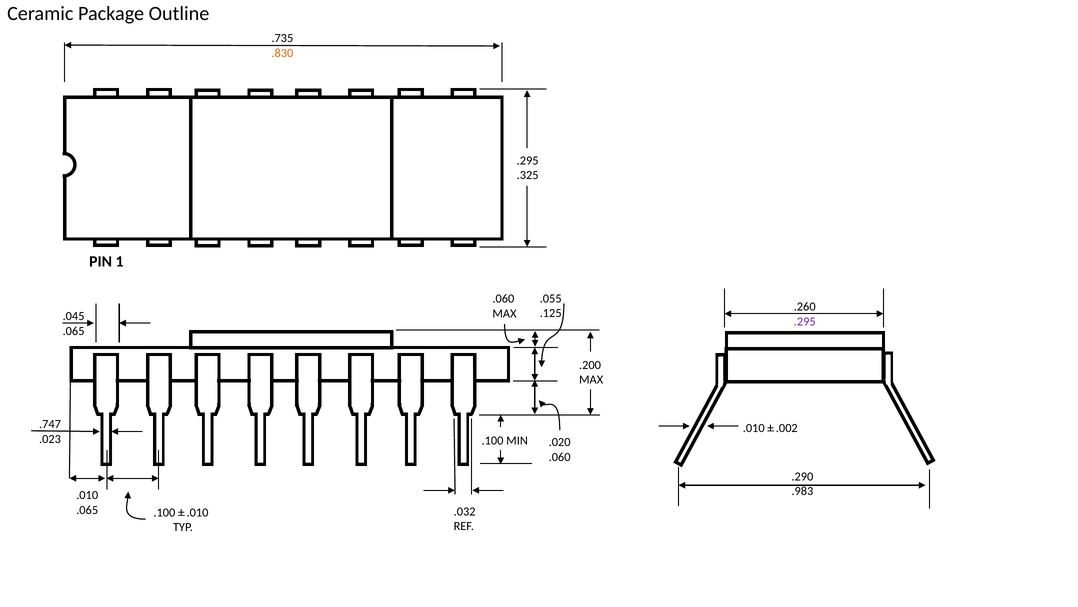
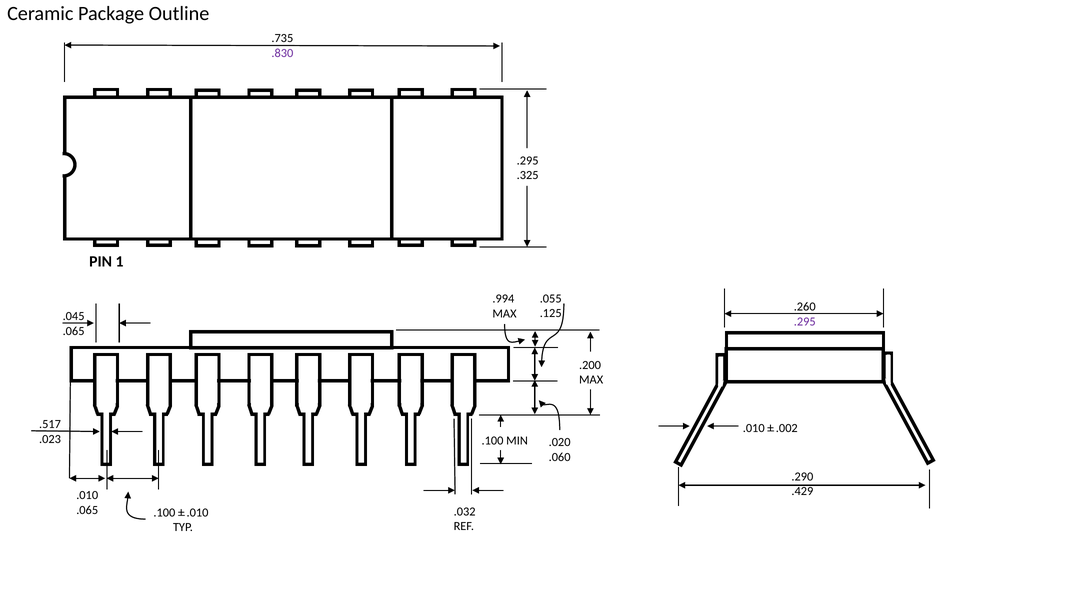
.830 colour: orange -> purple
.060 at (503, 298): .060 -> .994
.747: .747 -> .517
.983: .983 -> .429
